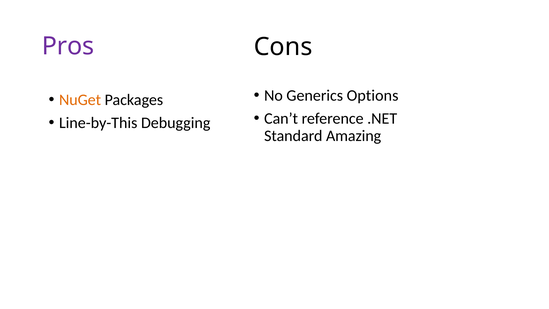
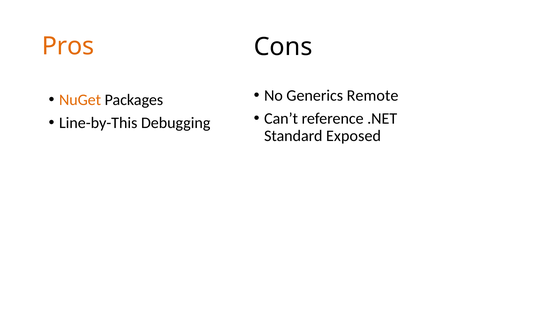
Pros colour: purple -> orange
Options: Options -> Remote
Amazing: Amazing -> Exposed
